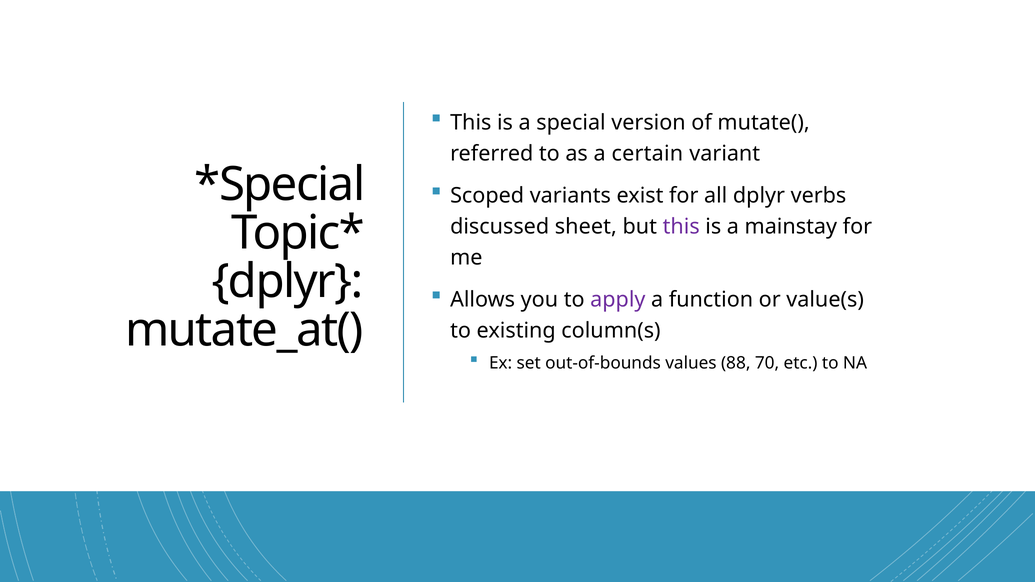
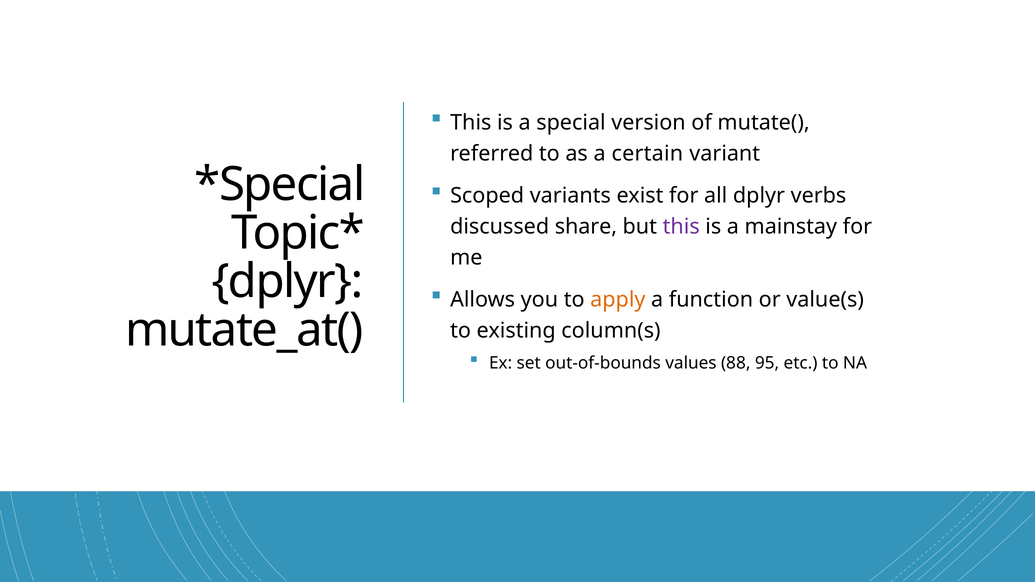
sheet: sheet -> share
apply colour: purple -> orange
70: 70 -> 95
